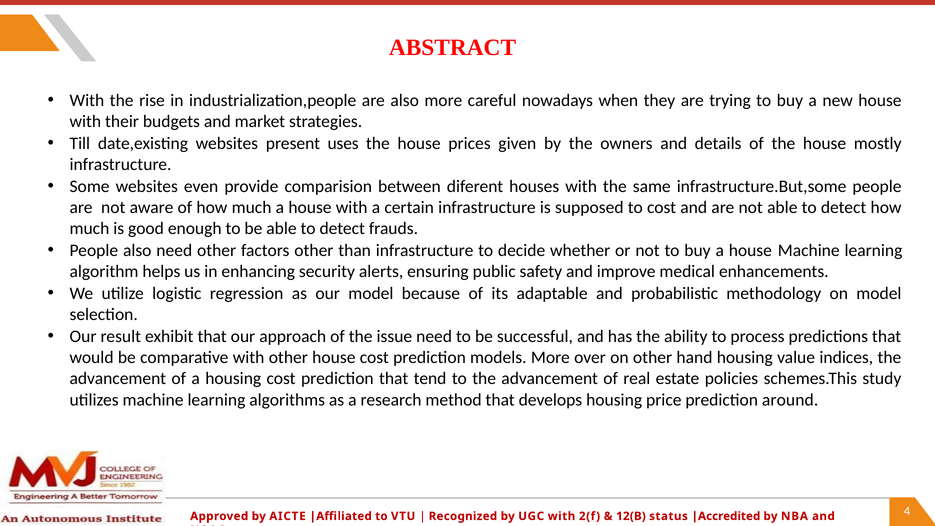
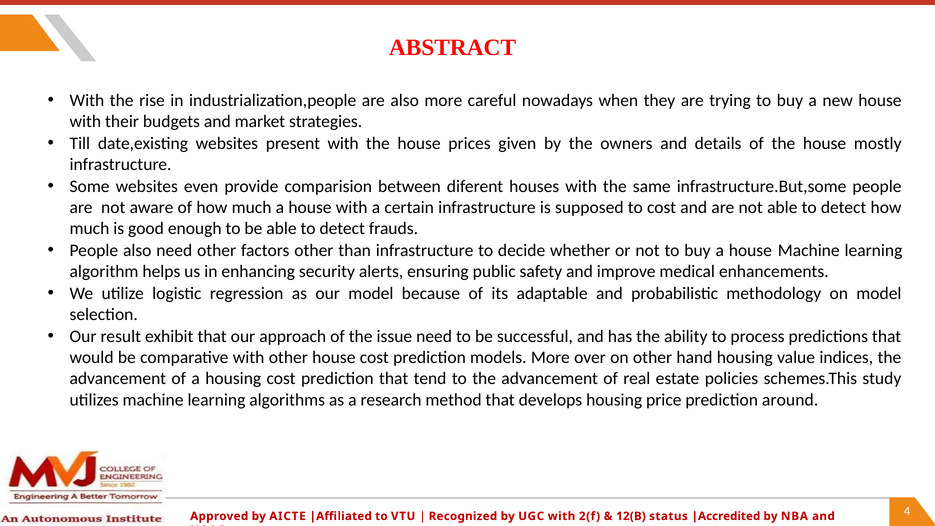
present uses: uses -> with
